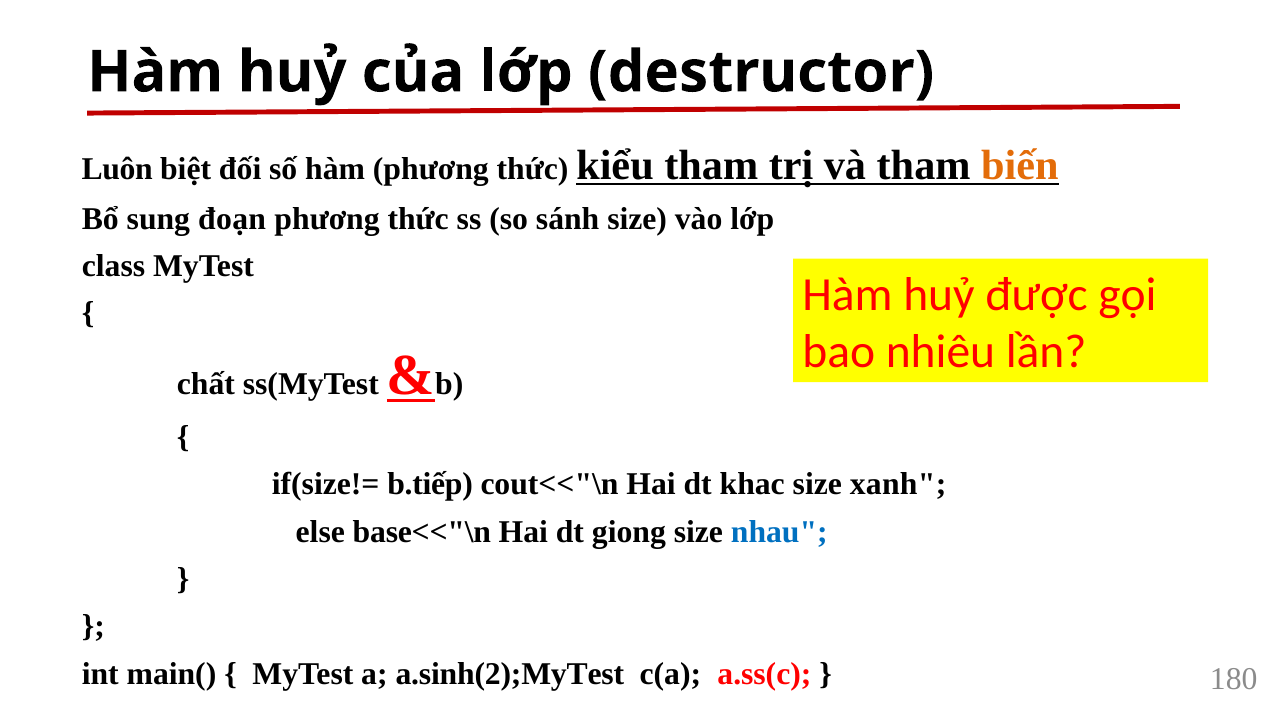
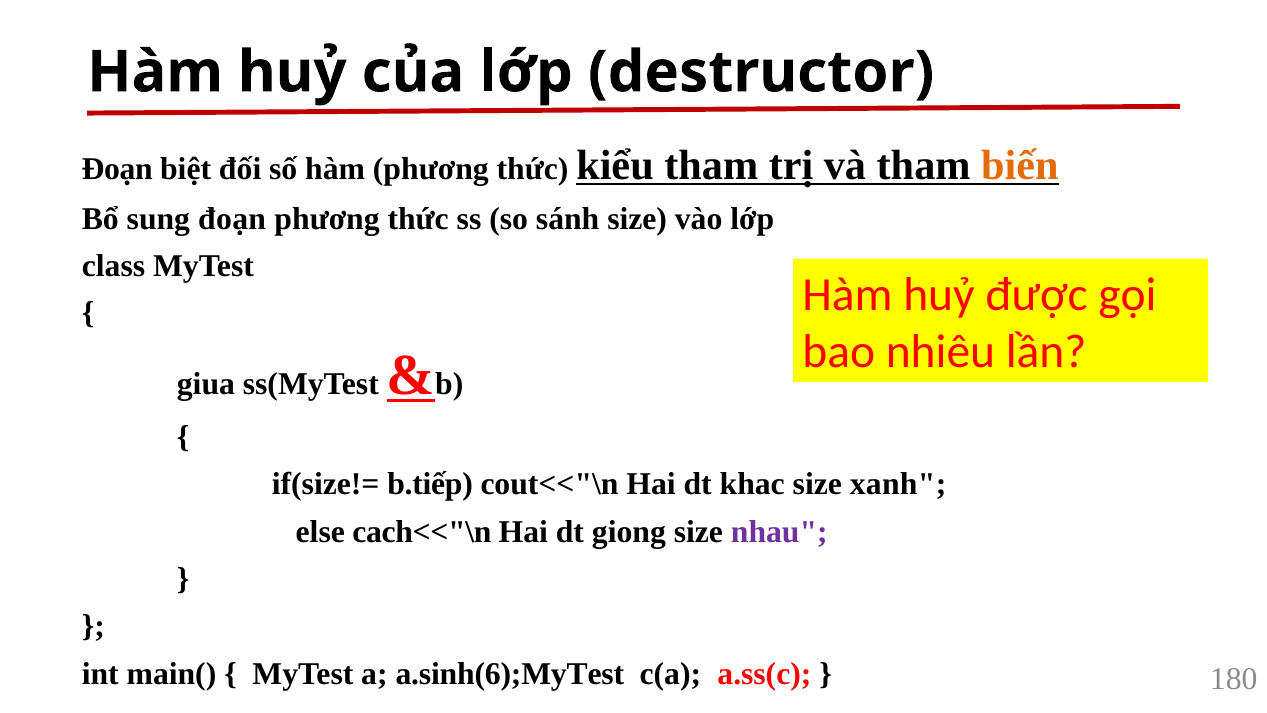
Luôn at (117, 169): Luôn -> Đoạn
chất: chất -> giua
base<<"\n: base<<"\n -> cach<<"\n
nhau colour: blue -> purple
a.sinh(2);MyTest: a.sinh(2);MyTest -> a.sinh(6);MyTest
